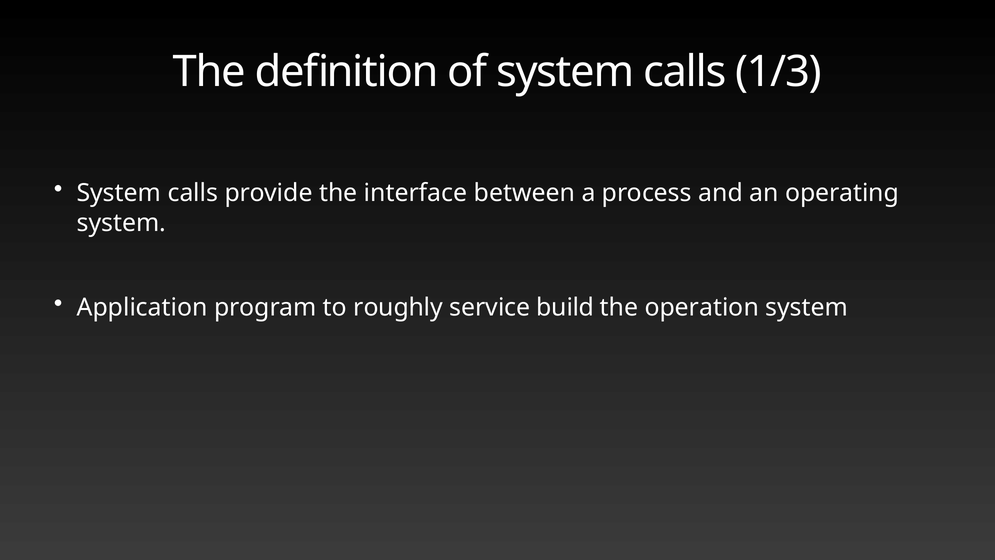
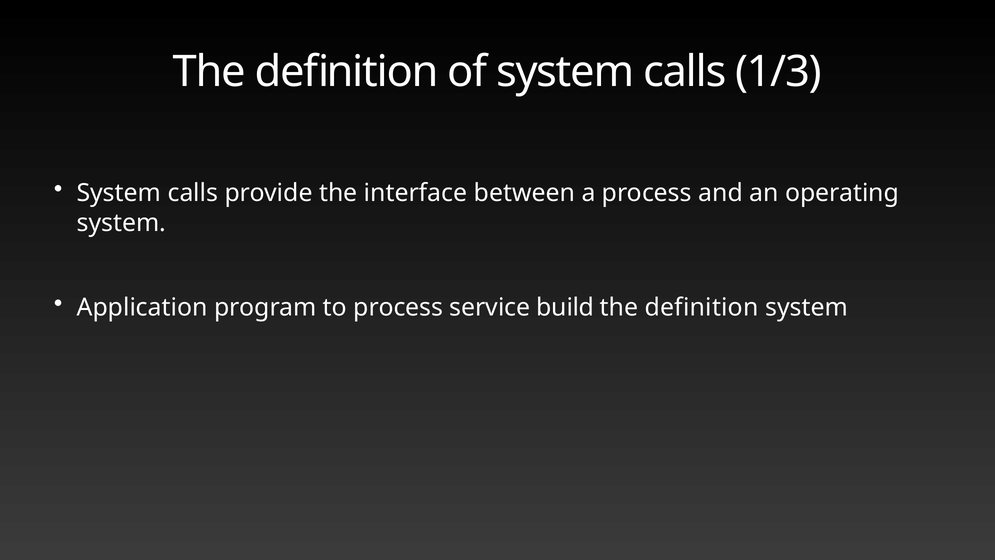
to roughly: roughly -> process
operation at (702, 307): operation -> definition
